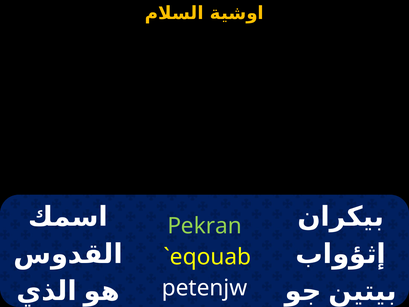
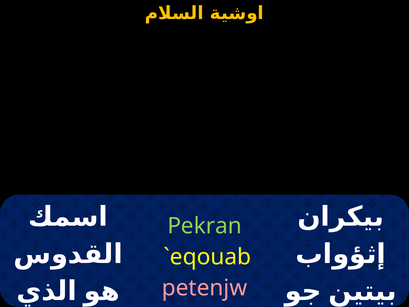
petenjw colour: white -> pink
